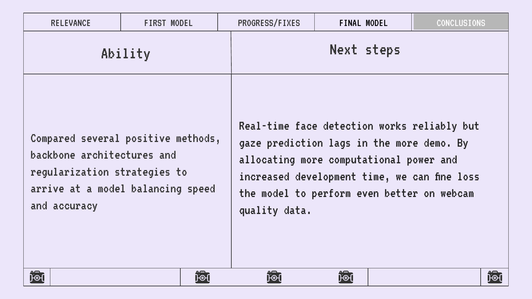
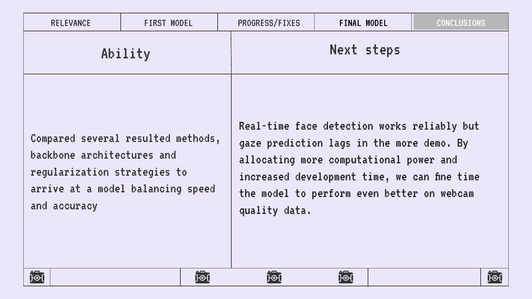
positive: positive -> resulted
fine loss: loss -> time
